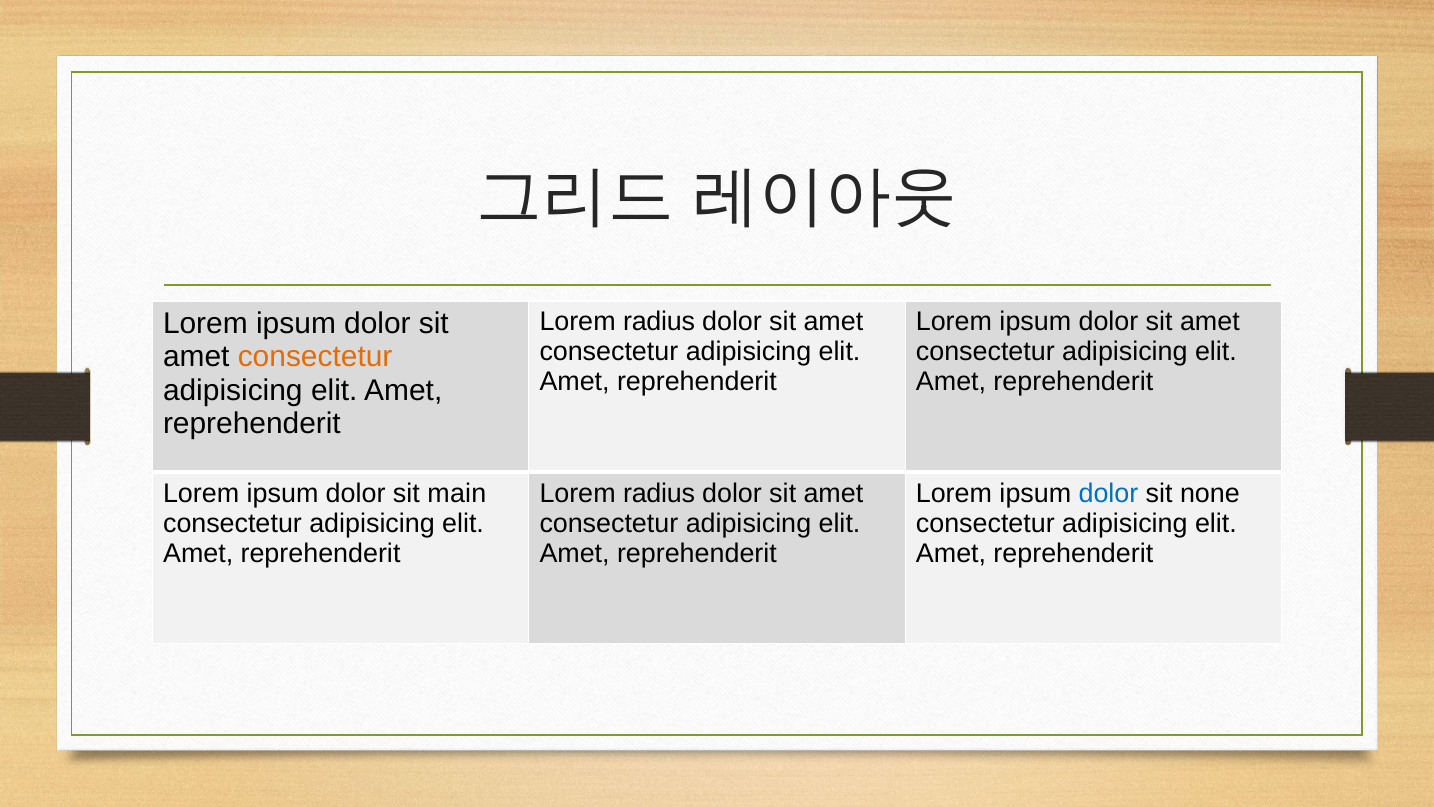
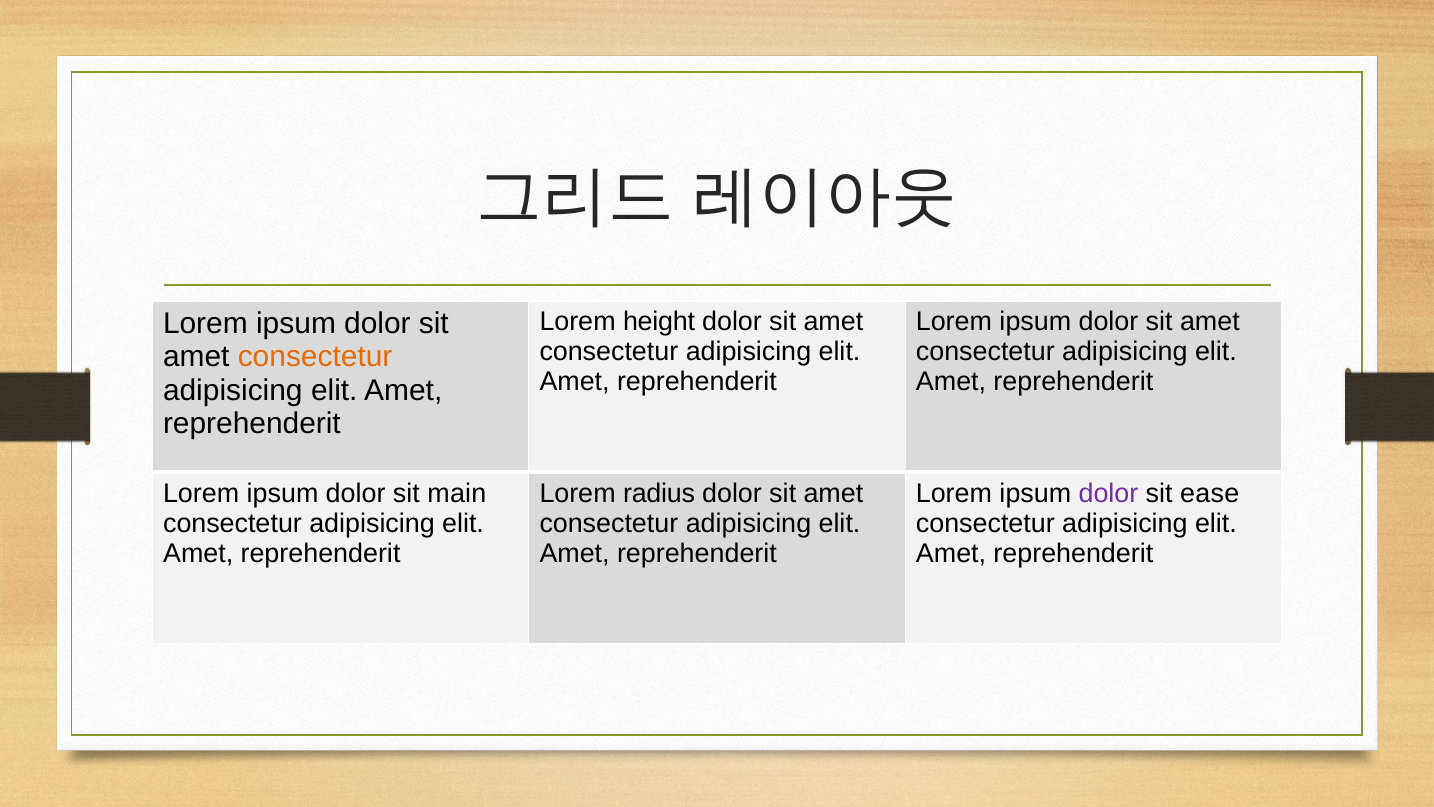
radius at (659, 322): radius -> height
dolor at (1108, 493) colour: blue -> purple
none: none -> ease
